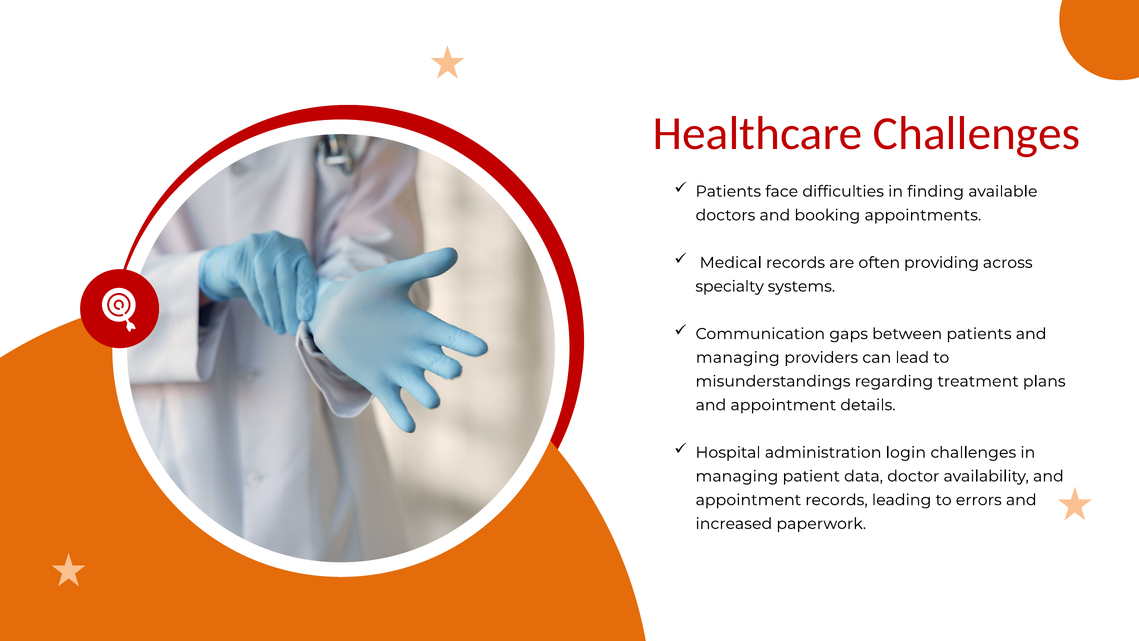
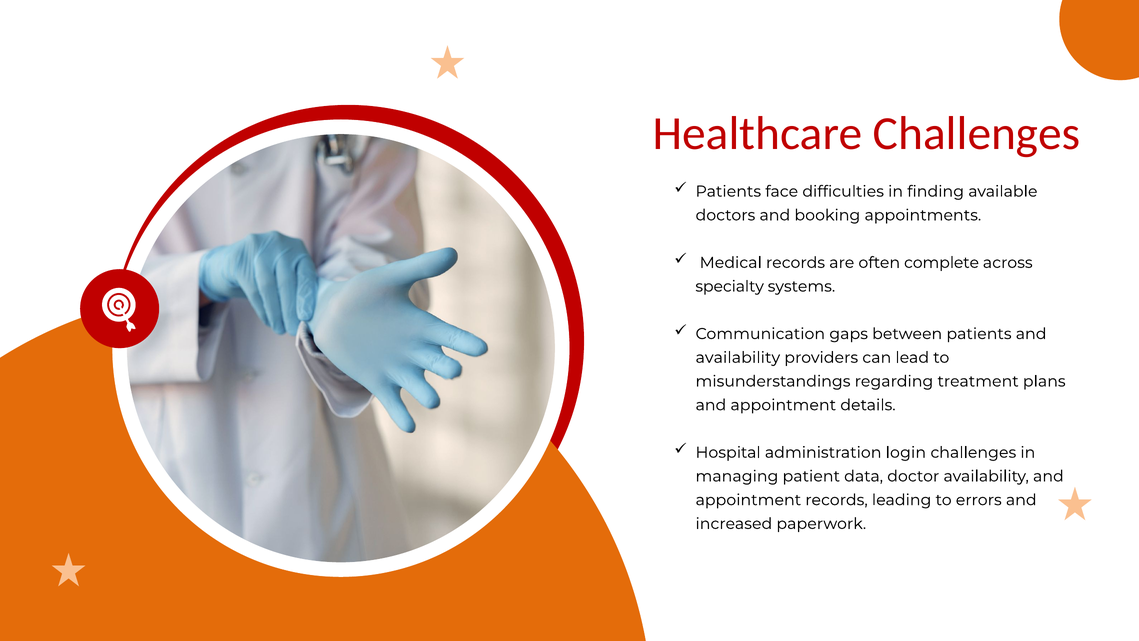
providing: providing -> complete
managing at (738, 357): managing -> availability
